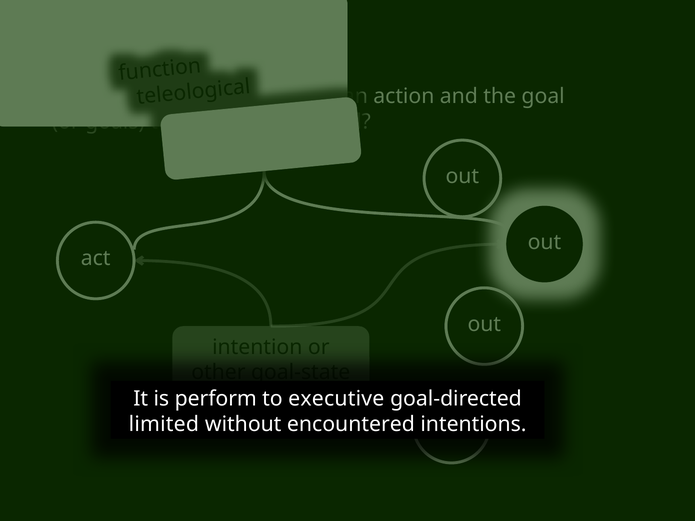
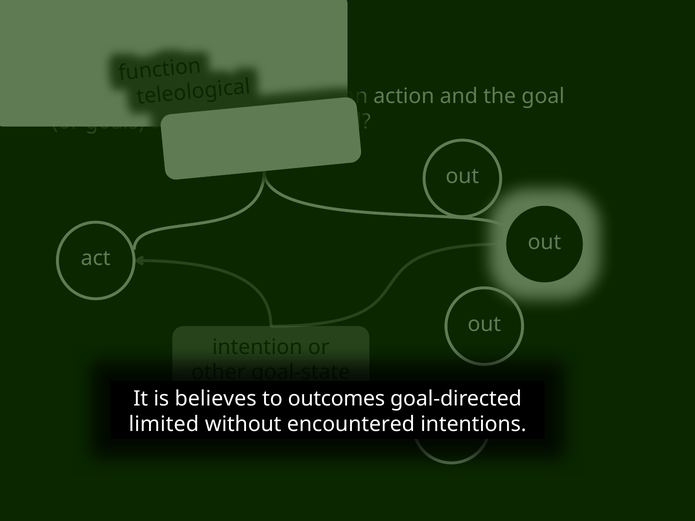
perform: perform -> believes
to executive: executive -> outcomes
